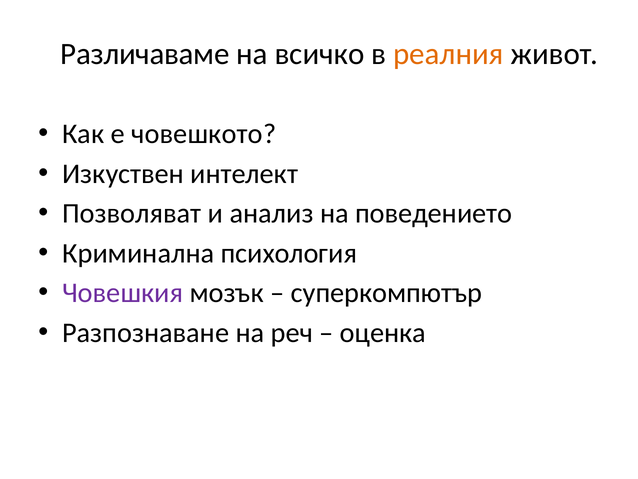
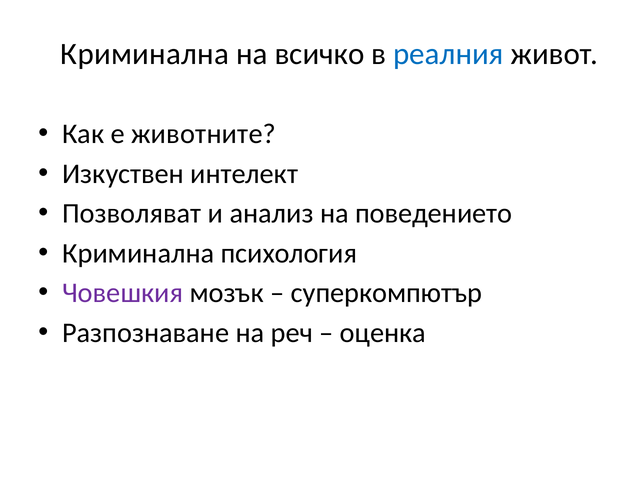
Различаваме at (145, 54): Различаваме -> Криминална
реалния colour: orange -> blue
човешкото: човешкото -> животните
